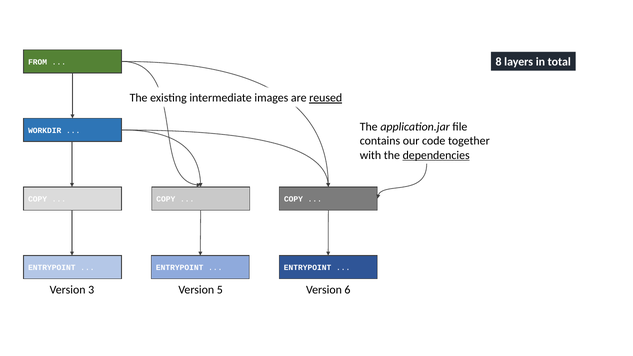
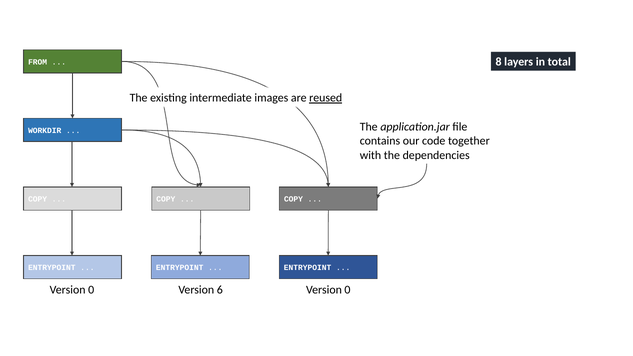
dependencies underline: present -> none
3 at (91, 290): 3 -> 0
5: 5 -> 6
6 at (347, 290): 6 -> 0
